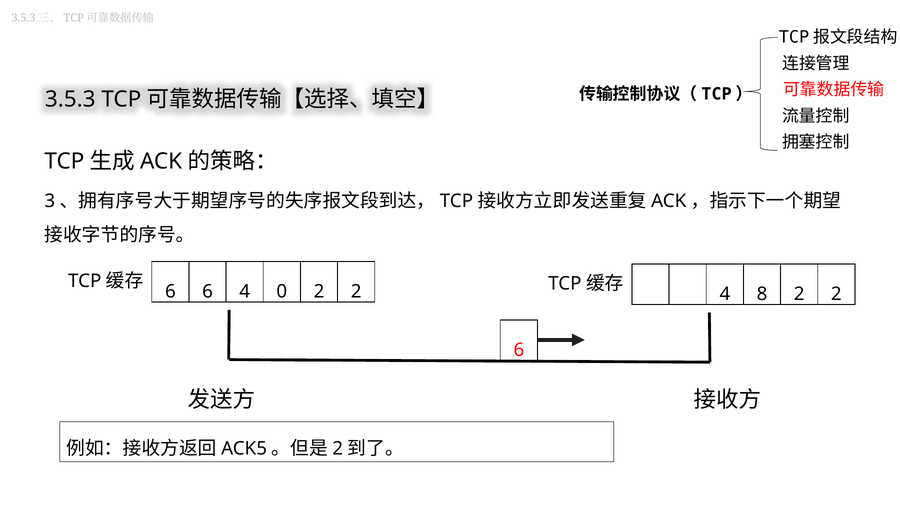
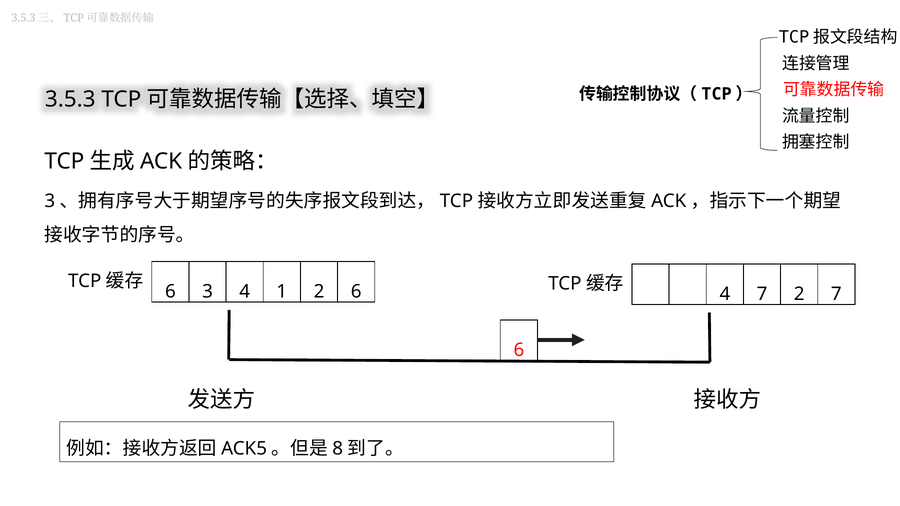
6 6: 6 -> 3
0: 0 -> 1
2 at (356, 292): 2 -> 6
4 8: 8 -> 7
2 at (836, 294): 2 -> 7
2 at (338, 449): 2 -> 8
